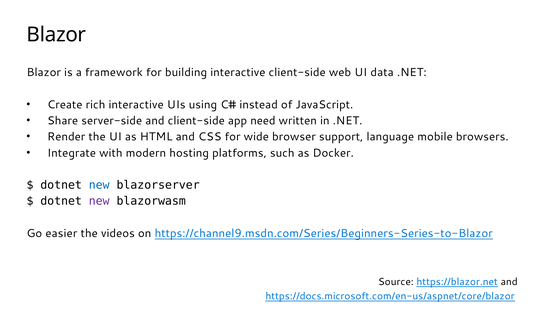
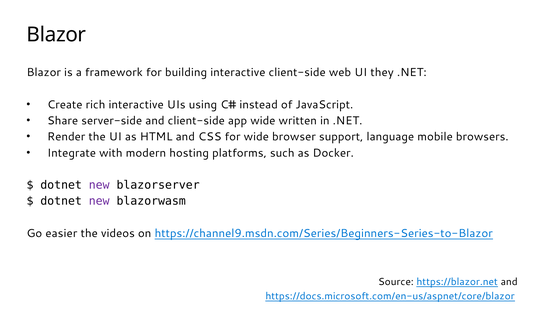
data: data -> they
app need: need -> wide
new at (99, 185) colour: blue -> purple
